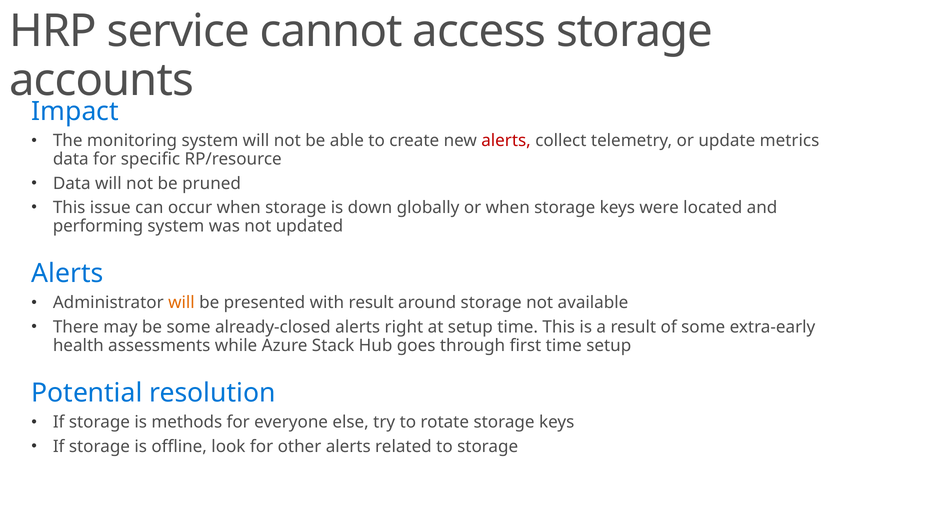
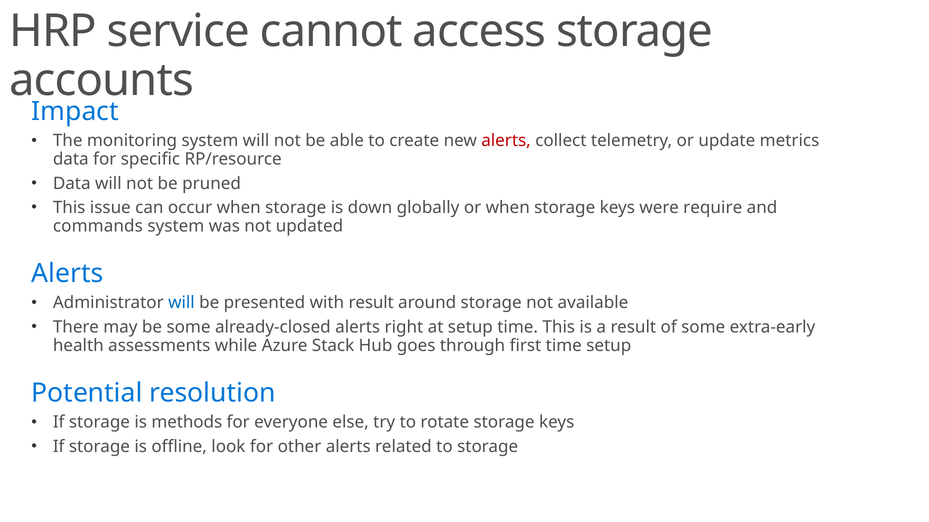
located: located -> require
performing: performing -> commands
will at (181, 303) colour: orange -> blue
